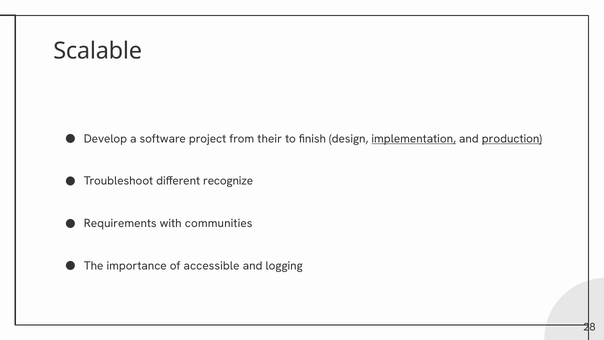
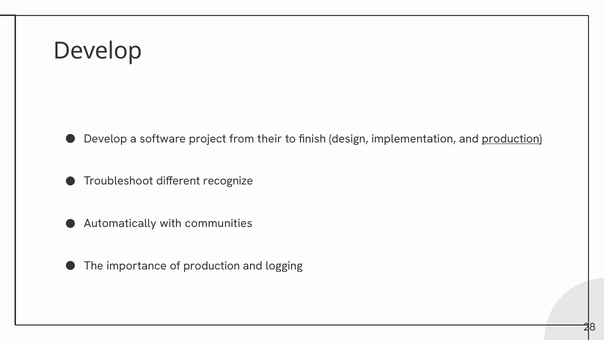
Scalable at (98, 51): Scalable -> Develop
implementation underline: present -> none
Requirements: Requirements -> Automatically
of accessible: accessible -> production
